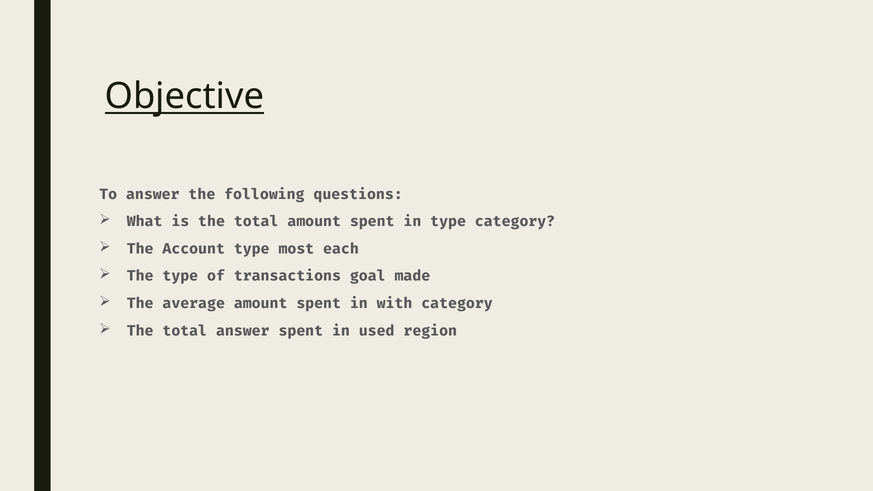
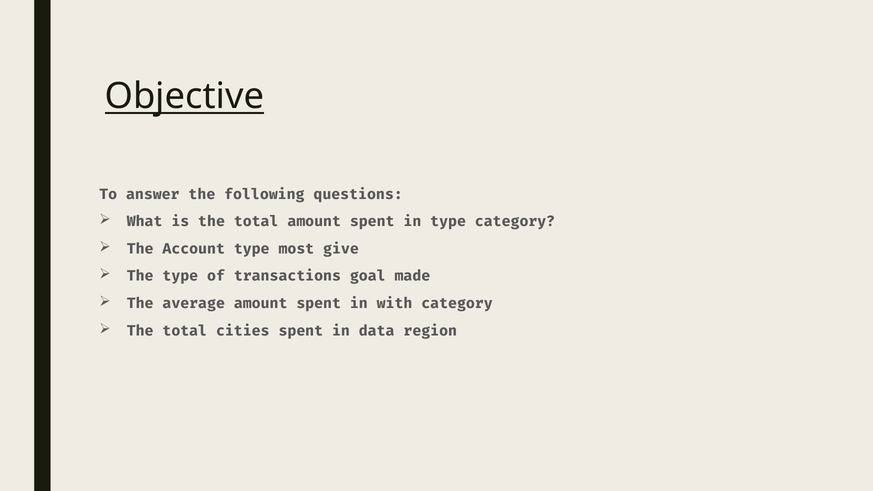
each: each -> give
total answer: answer -> cities
used: used -> data
